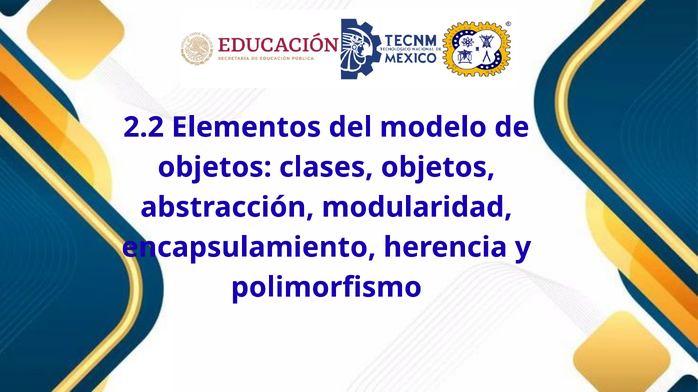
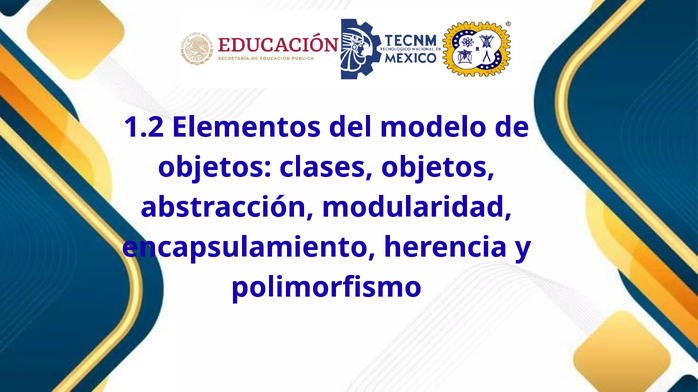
2.2: 2.2 -> 1.2
